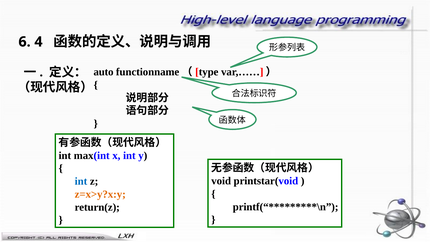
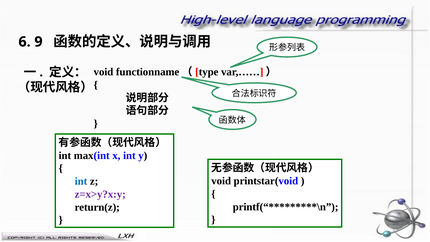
4: 4 -> 9
auto at (104, 72): auto -> void
z=x>y?x:y colour: orange -> purple
